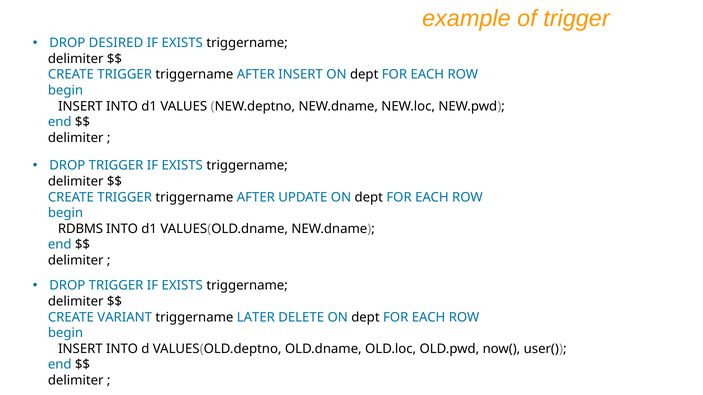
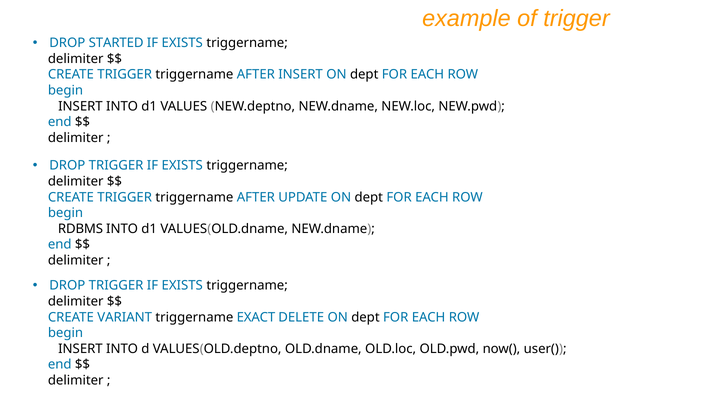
DESIRED: DESIRED -> STARTED
LATER: LATER -> EXACT
